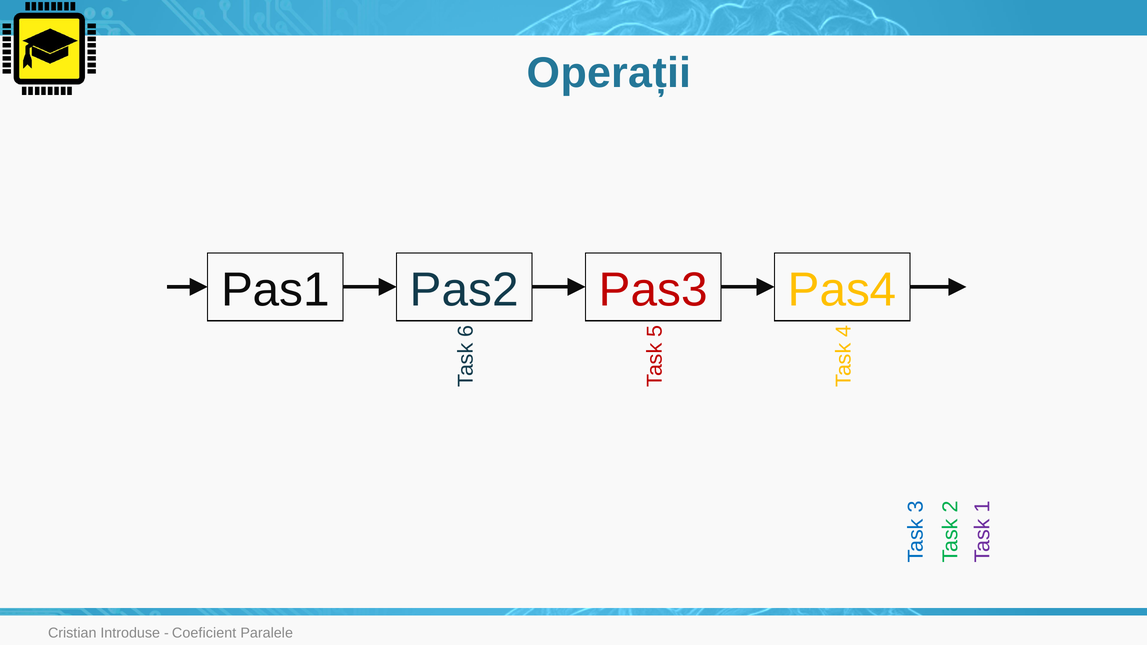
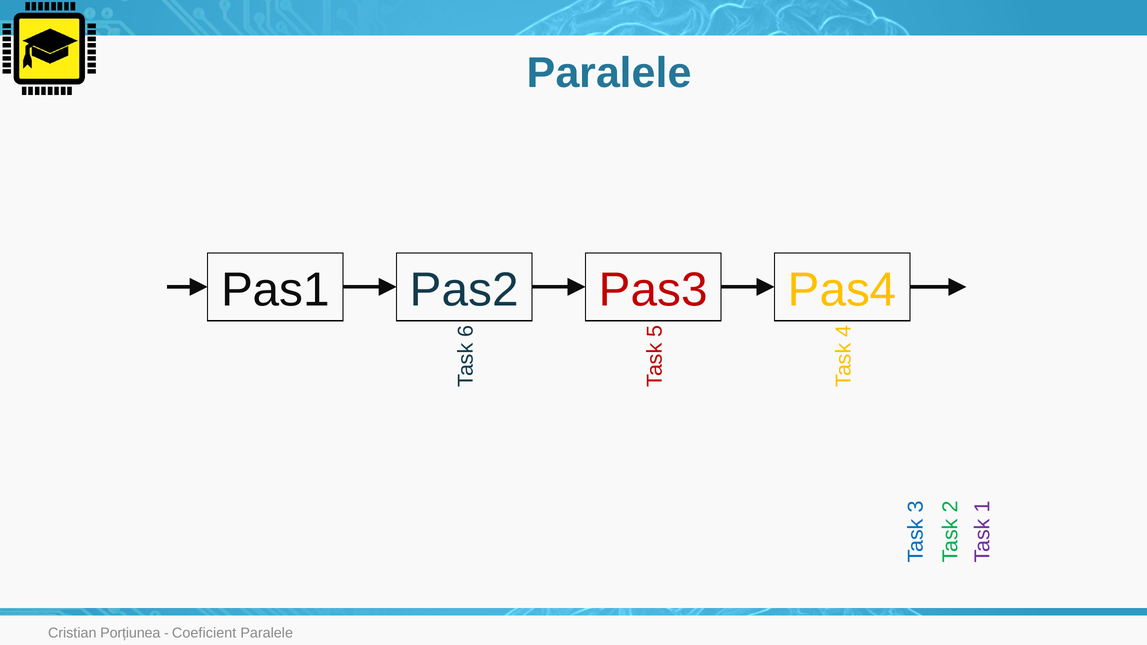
Operații at (609, 73): Operații -> Paralele
Introduse: Introduse -> Porțiunea
